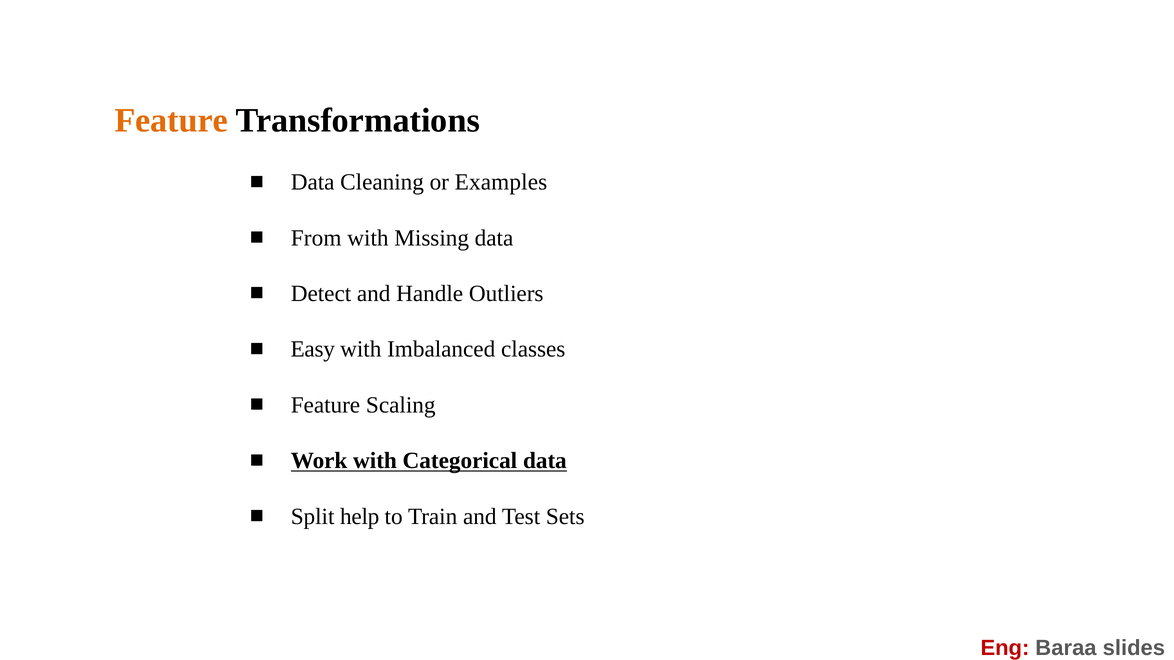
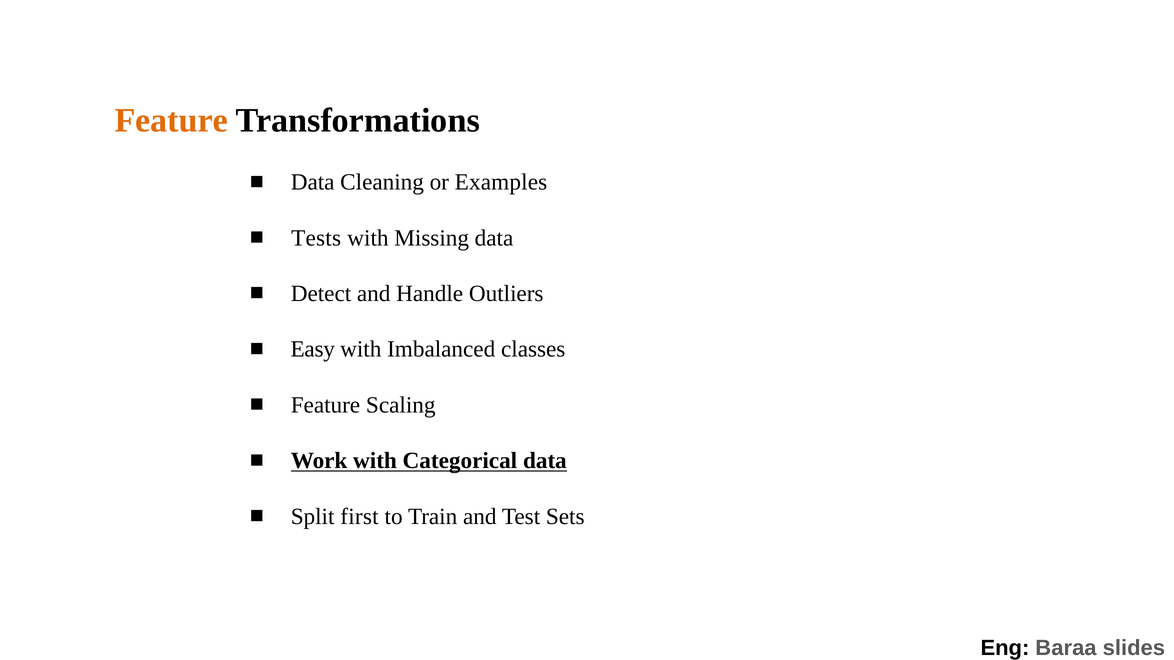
From: From -> Tests
help: help -> first
Eng colour: red -> black
